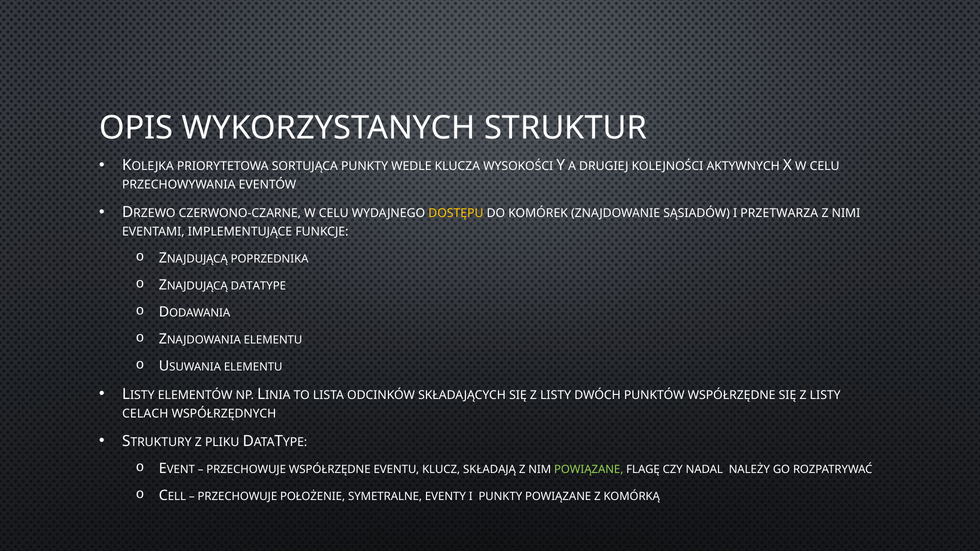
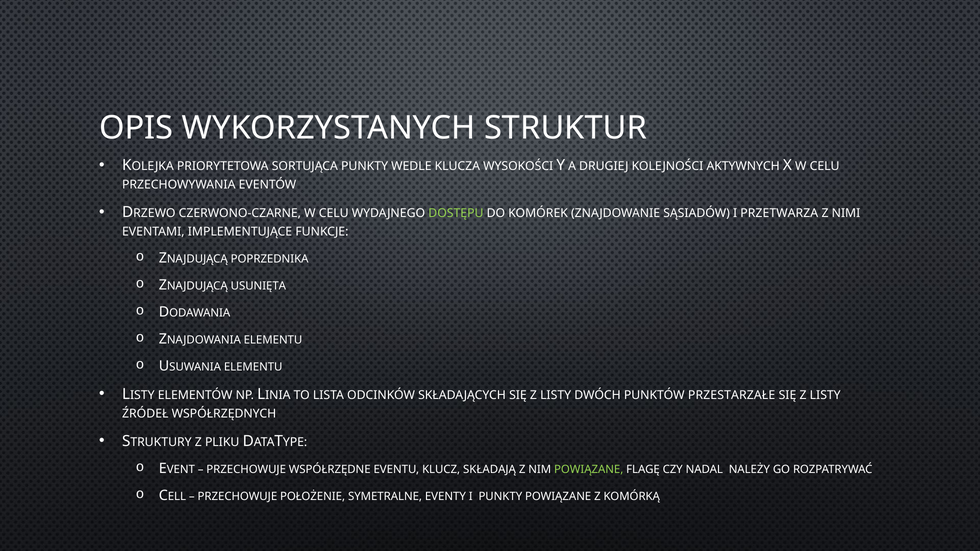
DOSTĘPU colour: yellow -> light green
ZNAJDUJĄCĄ DATATYPE: DATATYPE -> USUNIĘTA
PUNKTÓW WSPÓŁRZĘDNE: WSPÓŁRZĘDNE -> PRZESTARZAŁE
CELACH: CELACH -> ŹRÓDEŁ
